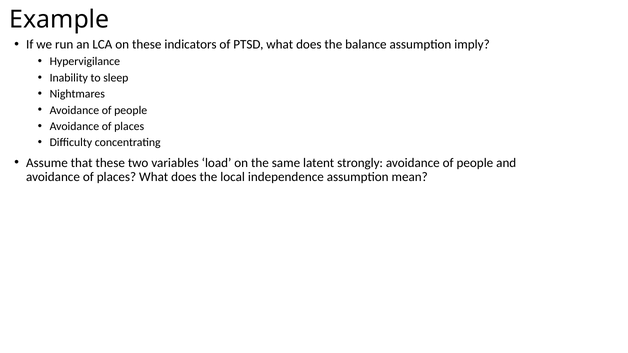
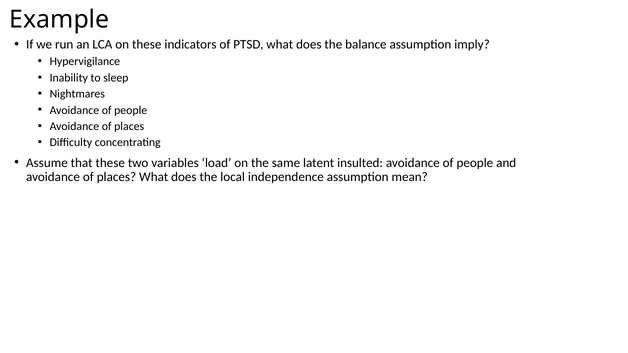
strongly: strongly -> insulted
